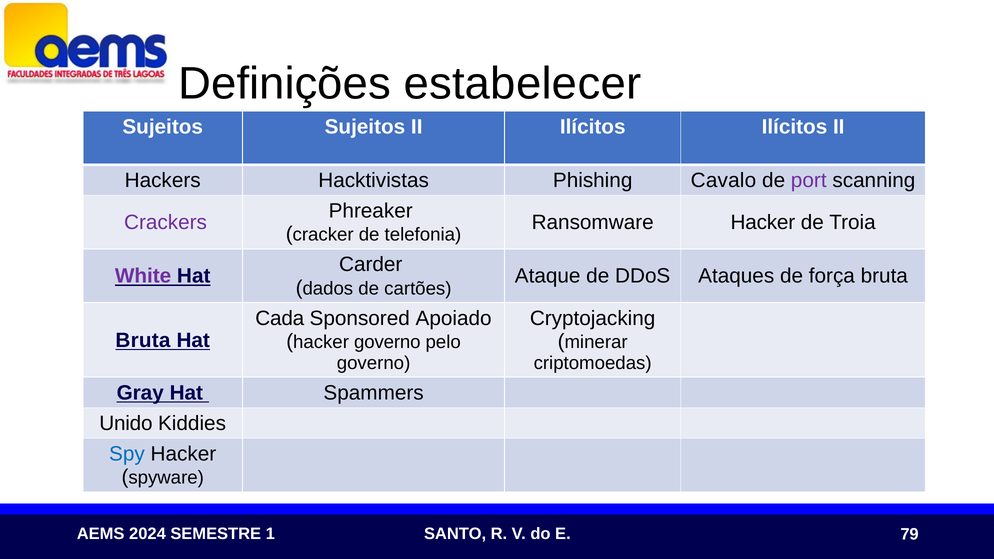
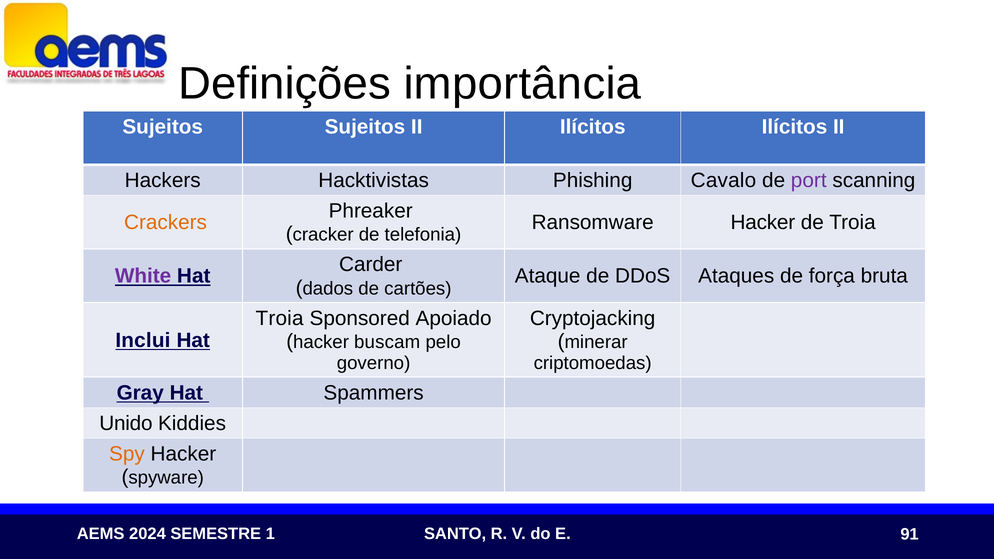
estabelecer: estabelecer -> importância
Crackers colour: purple -> orange
Cada at (280, 318): Cada -> Troia
Bruta at (143, 340): Bruta -> Inclui
hacker governo: governo -> buscam
Spy colour: blue -> orange
79: 79 -> 91
